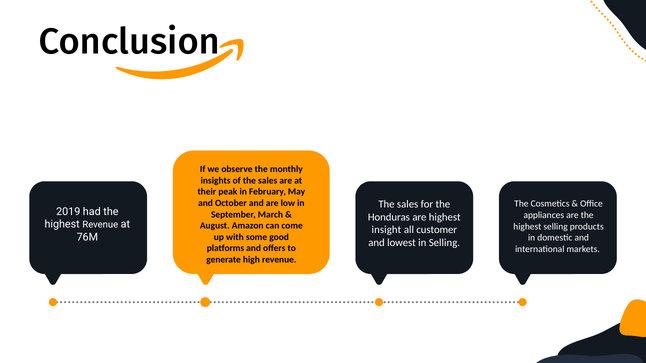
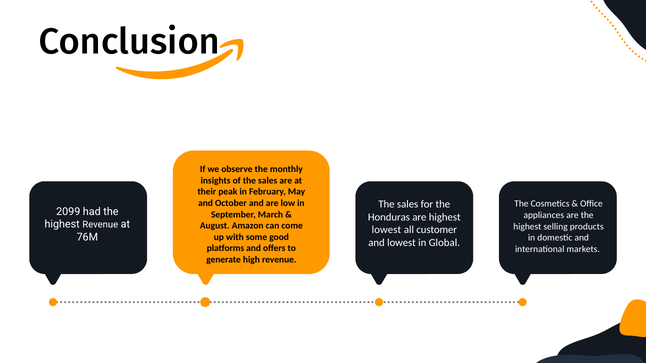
2019: 2019 -> 2099
insight at (386, 230): insight -> lowest
in Selling: Selling -> Global
